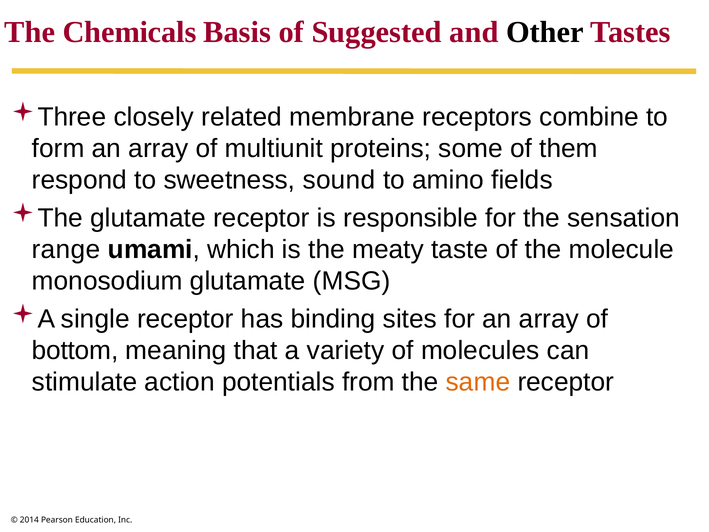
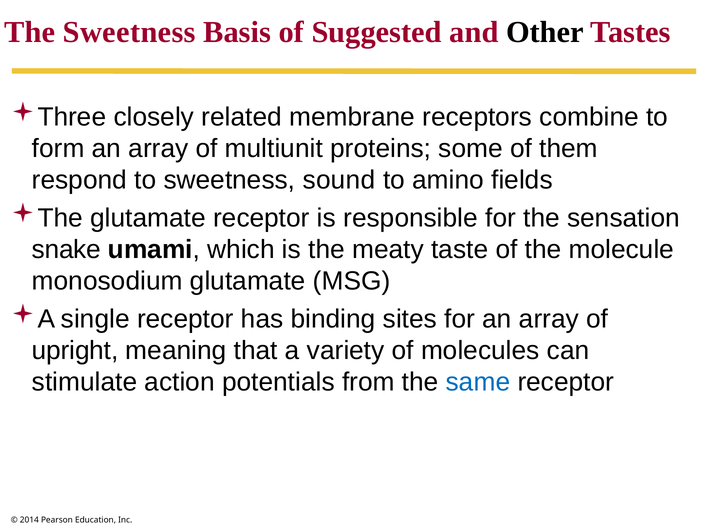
The Chemicals: Chemicals -> Sweetness
range: range -> snake
bottom: bottom -> upright
same colour: orange -> blue
